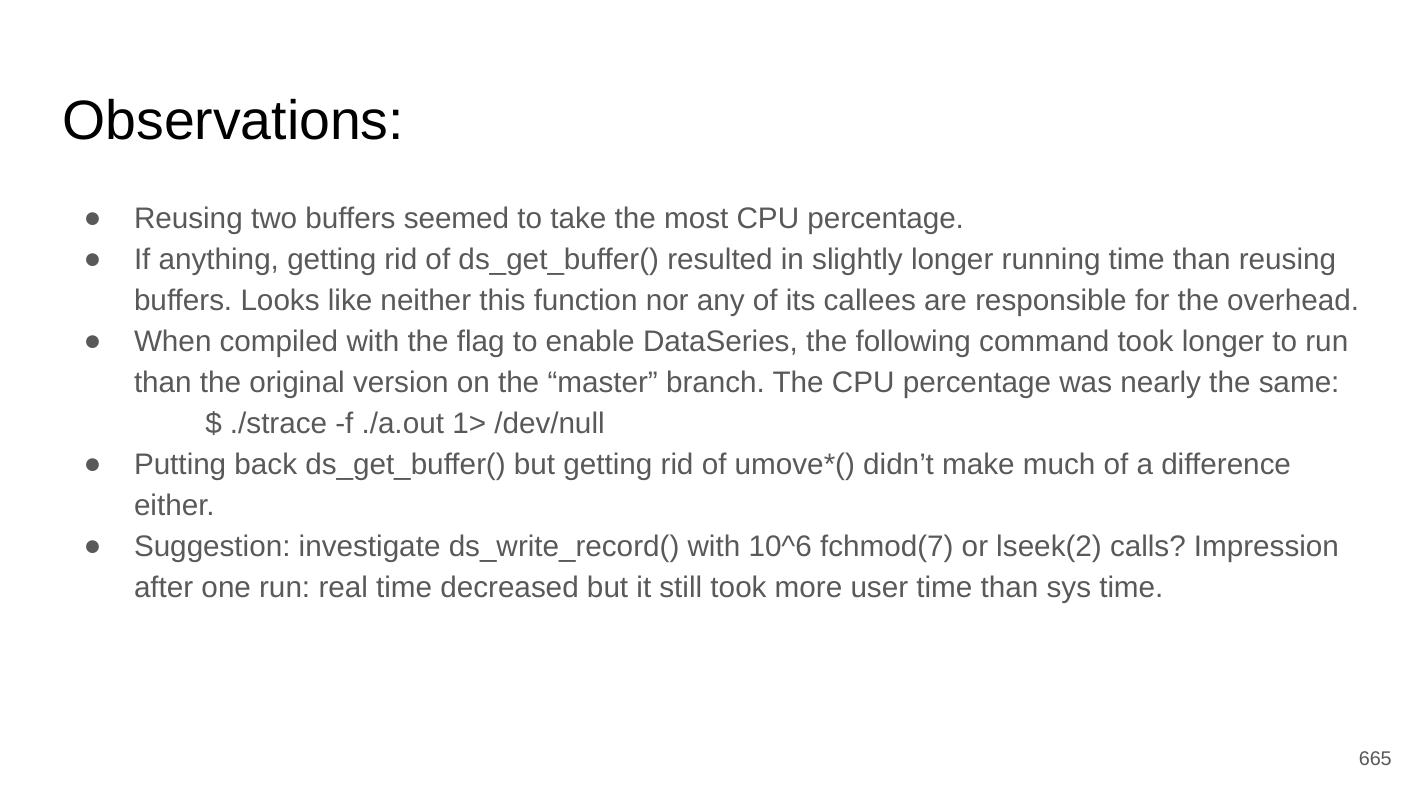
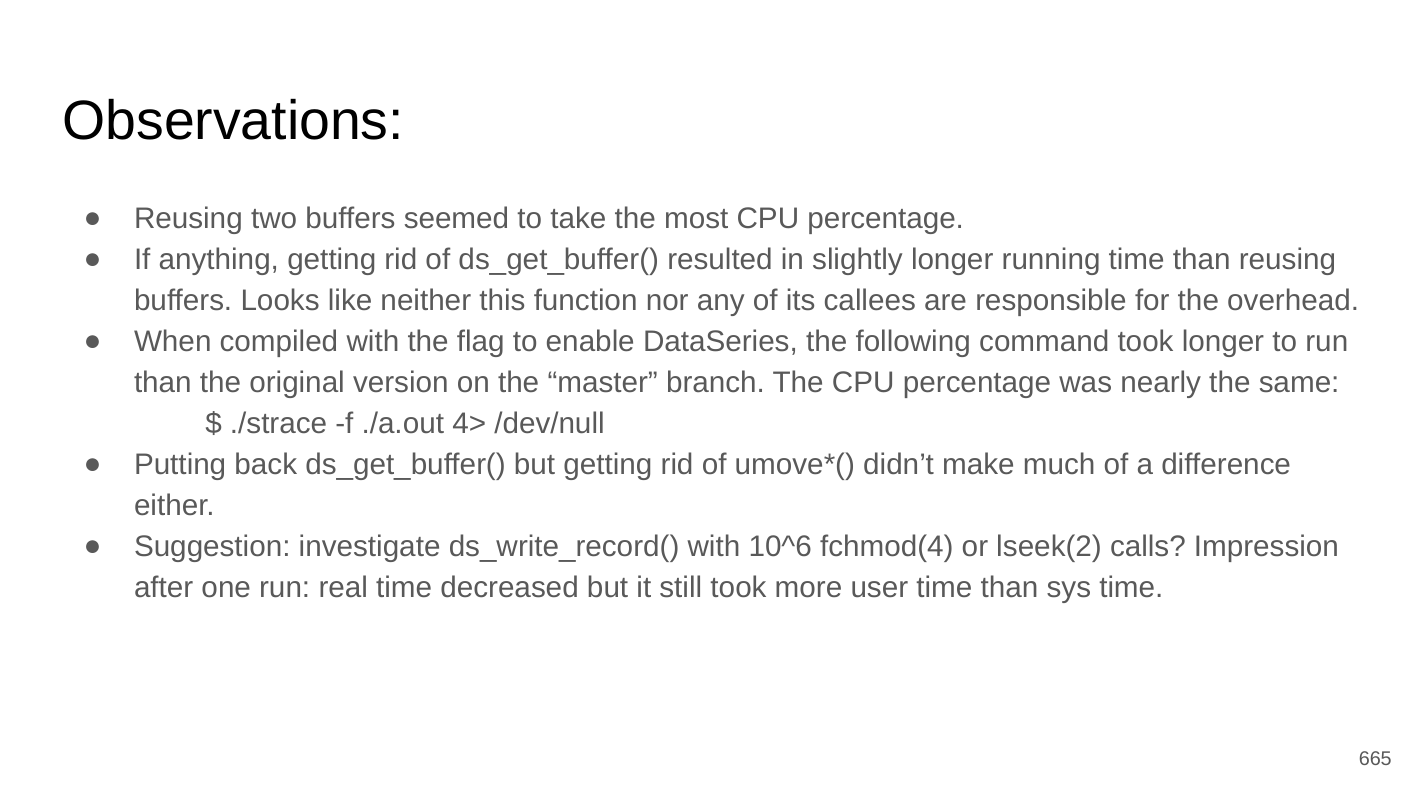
1>: 1> -> 4>
fchmod(7: fchmod(7 -> fchmod(4
